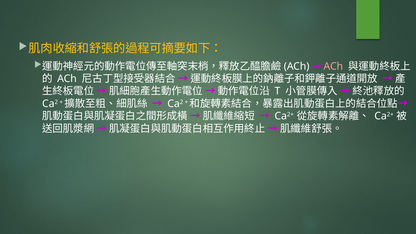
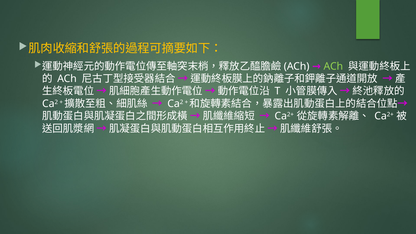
ACh at (333, 66) colour: pink -> light green
